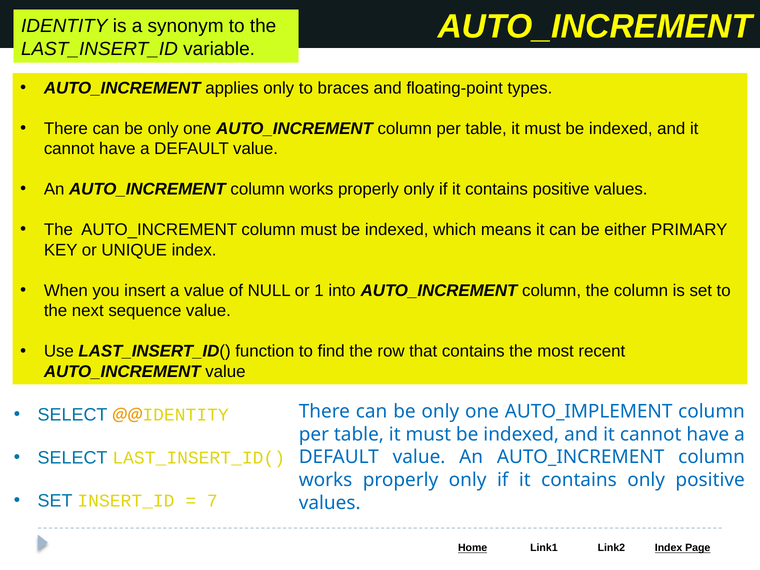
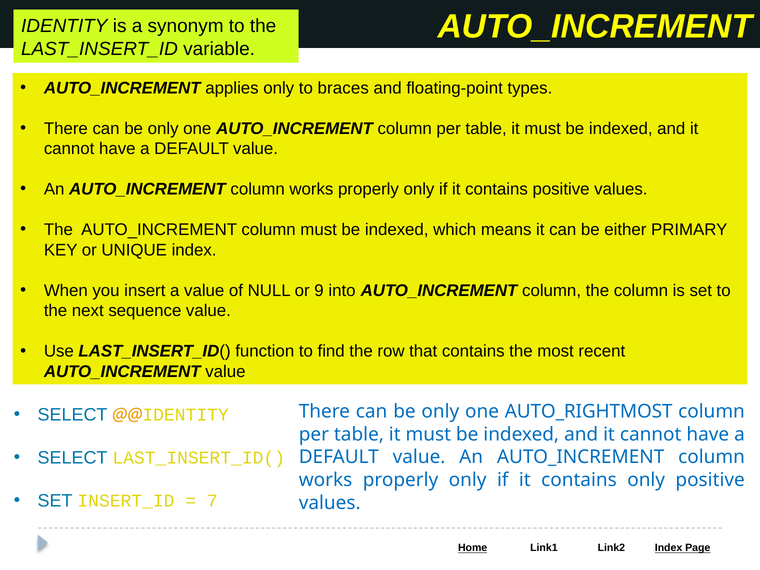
1: 1 -> 9
AUTO_IMPLEMENT: AUTO_IMPLEMENT -> AUTO_RIGHTMOST
